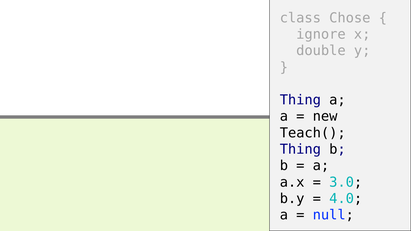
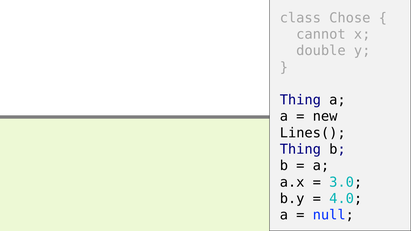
ignore: ignore -> cannot
Teach(: Teach( -> Lines(
